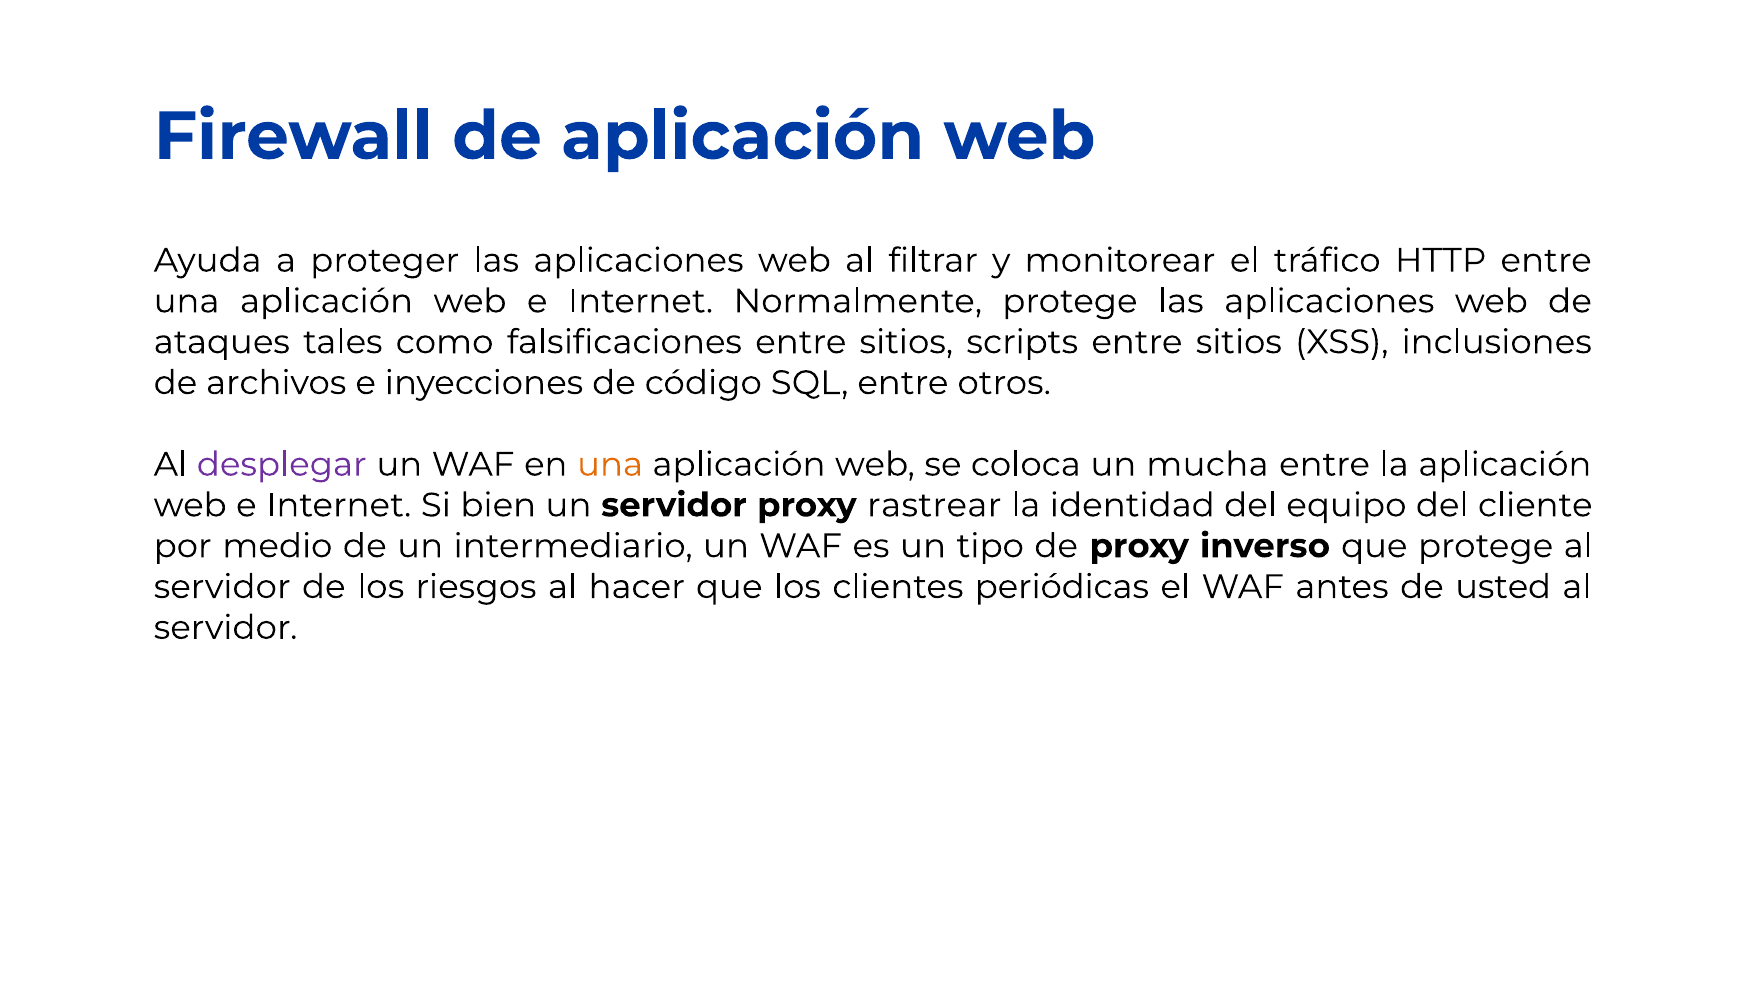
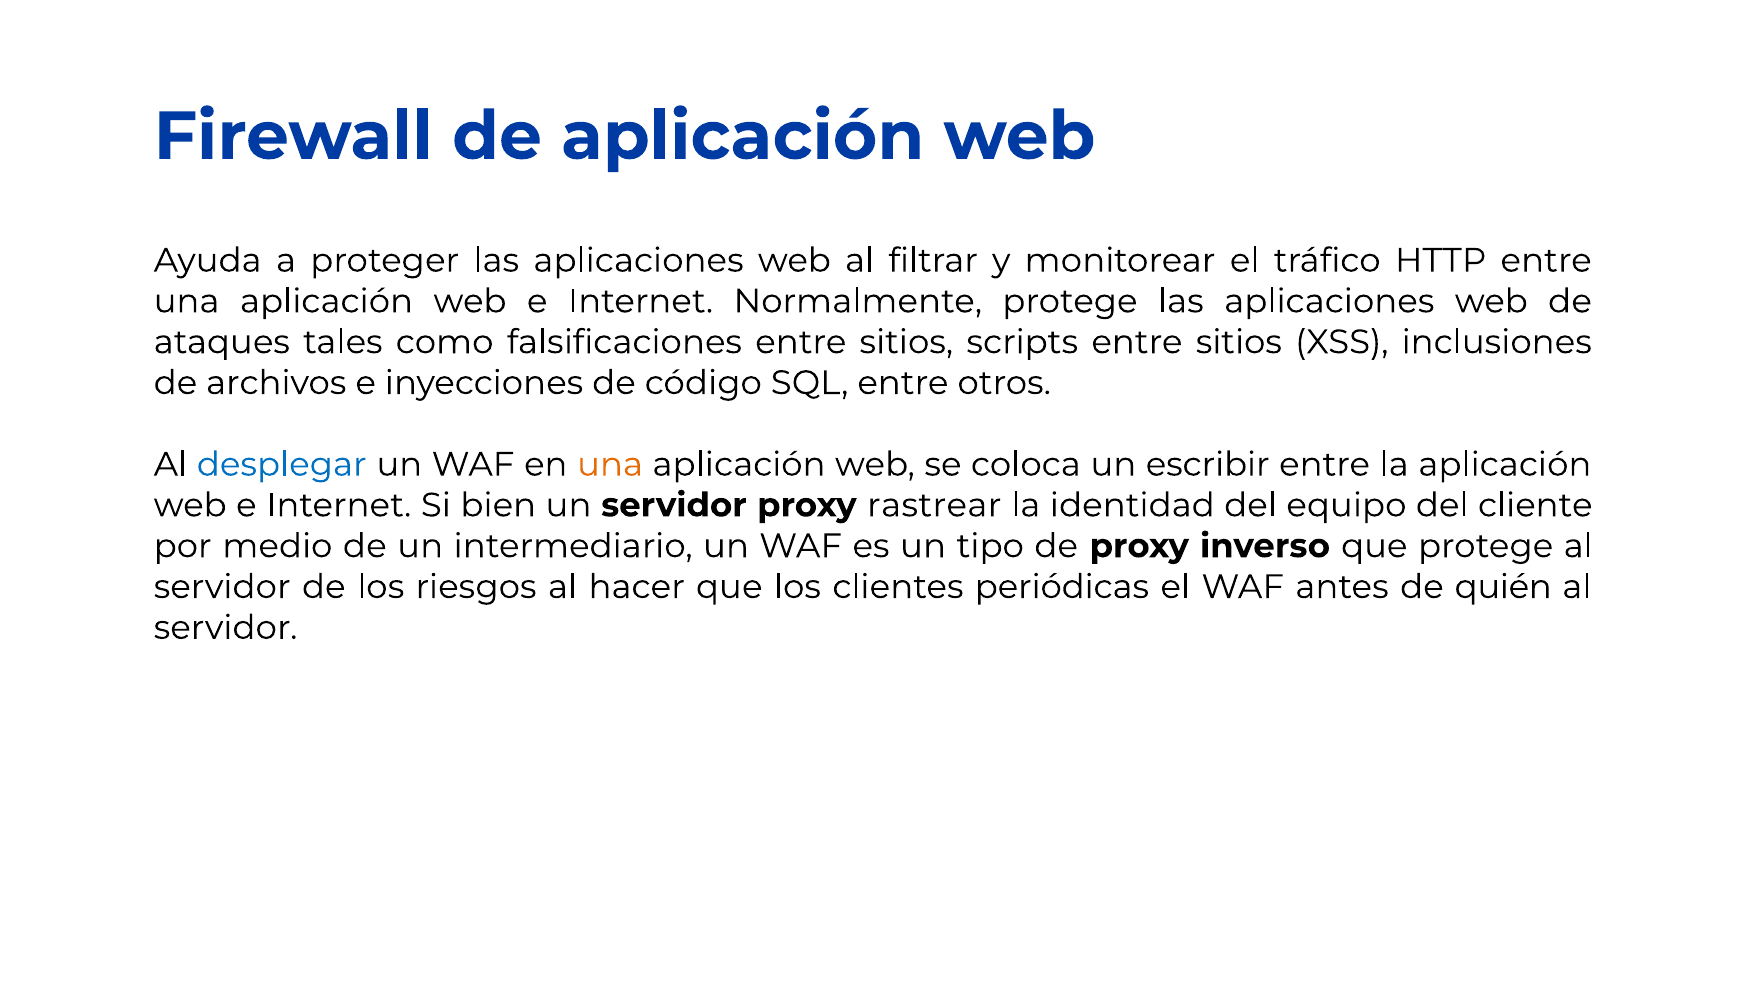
desplegar colour: purple -> blue
mucha: mucha -> escribir
usted: usted -> quién
